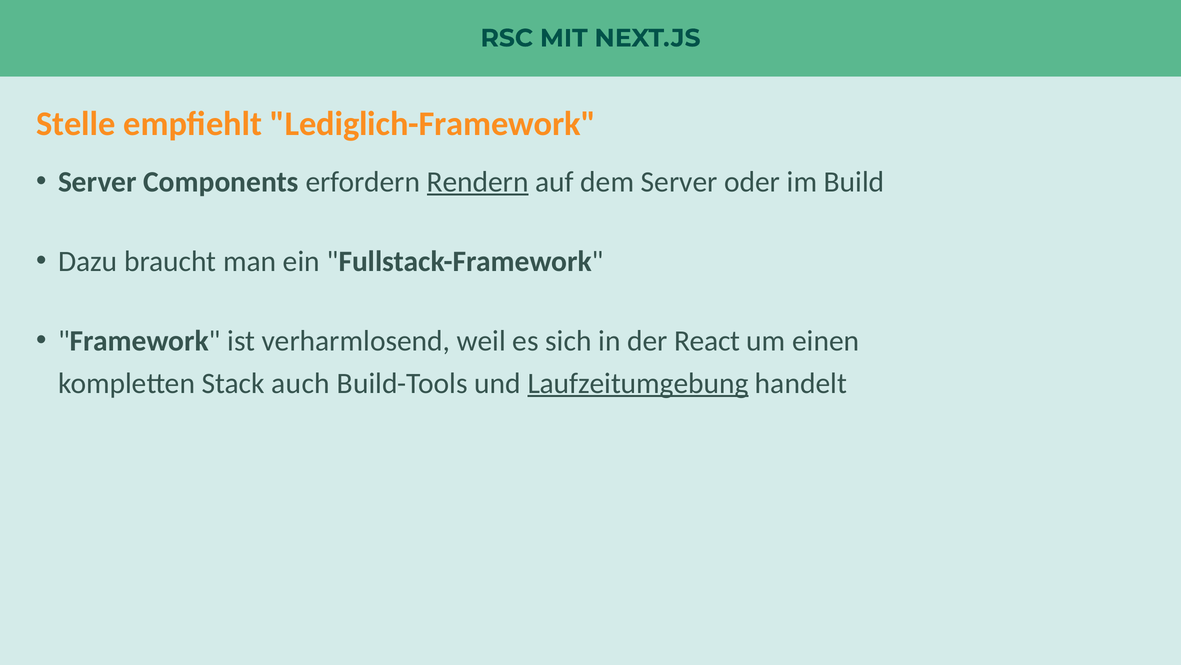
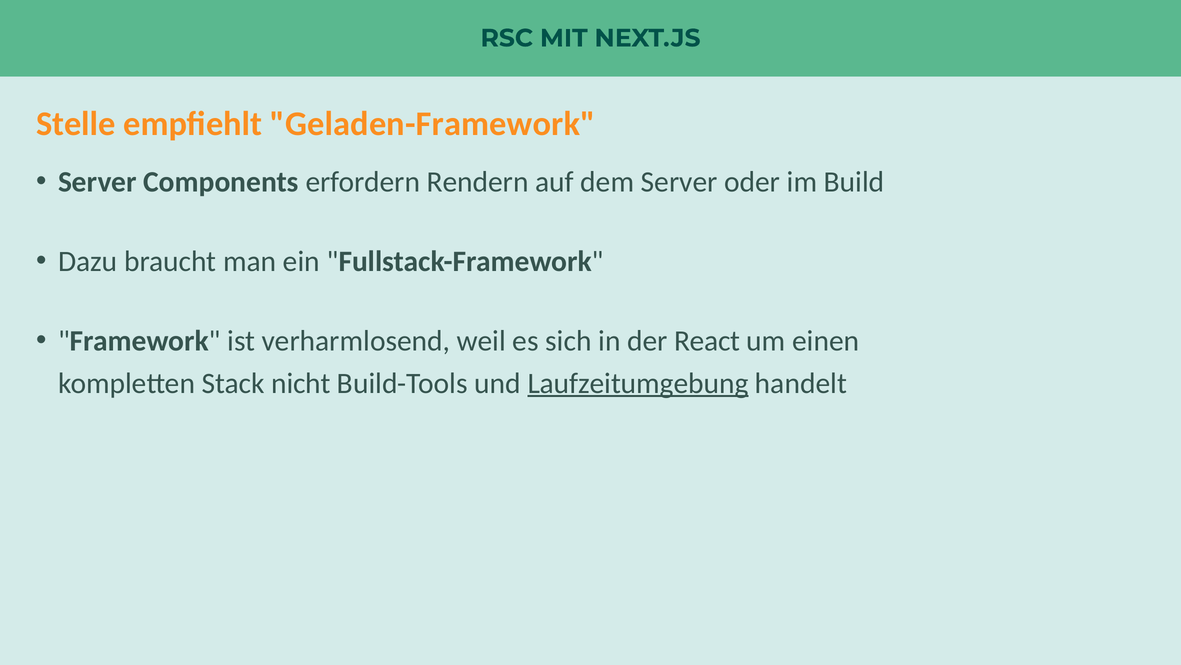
Lediglich-Framework: Lediglich-Framework -> Geladen-Framework
Rendern underline: present -> none
auch: auch -> nicht
